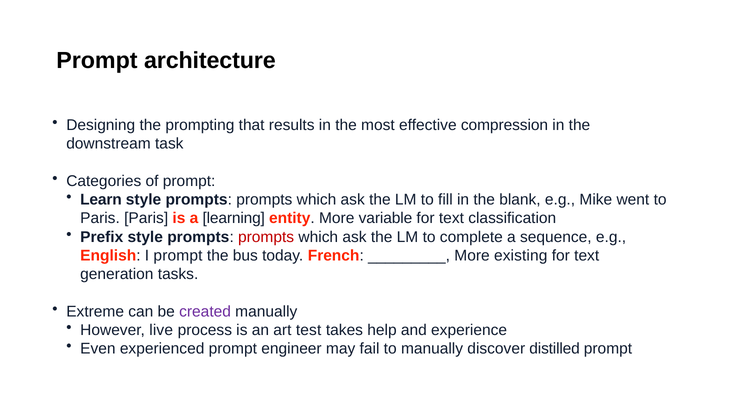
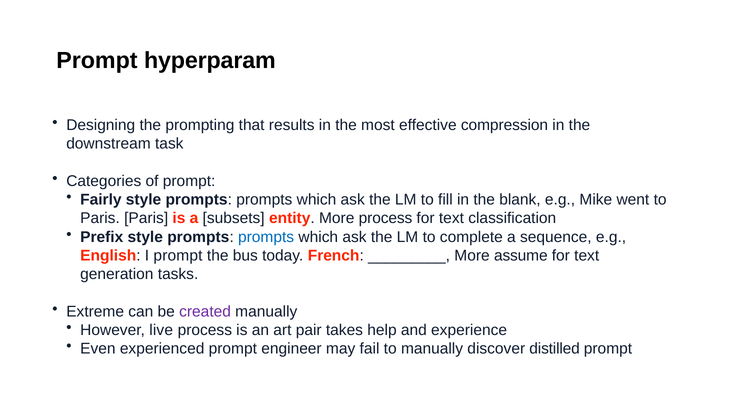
architecture: architecture -> hyperparam
Learn: Learn -> Fairly
learning: learning -> subsets
More variable: variable -> process
prompts at (266, 237) colour: red -> blue
existing: existing -> assume
test: test -> pair
